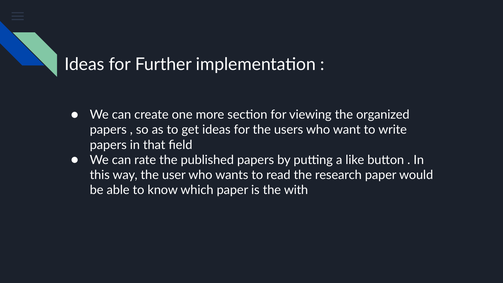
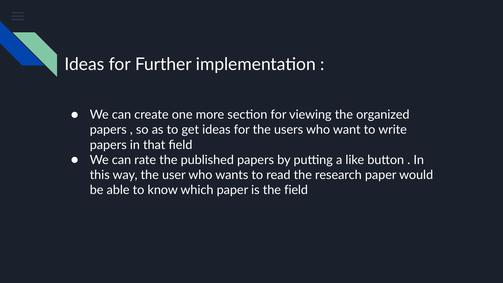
the with: with -> field
